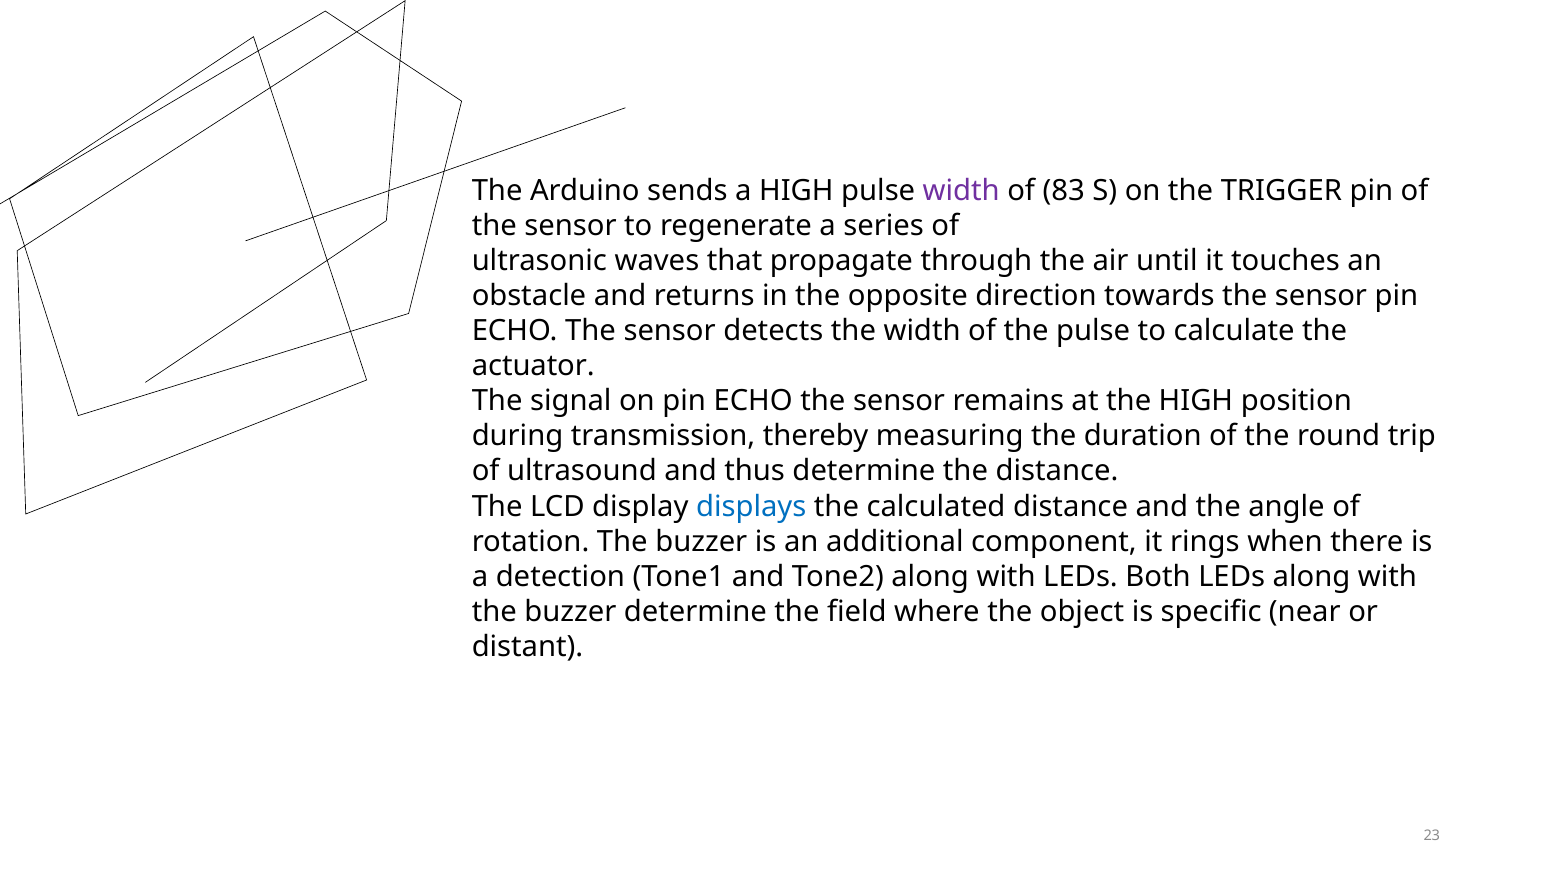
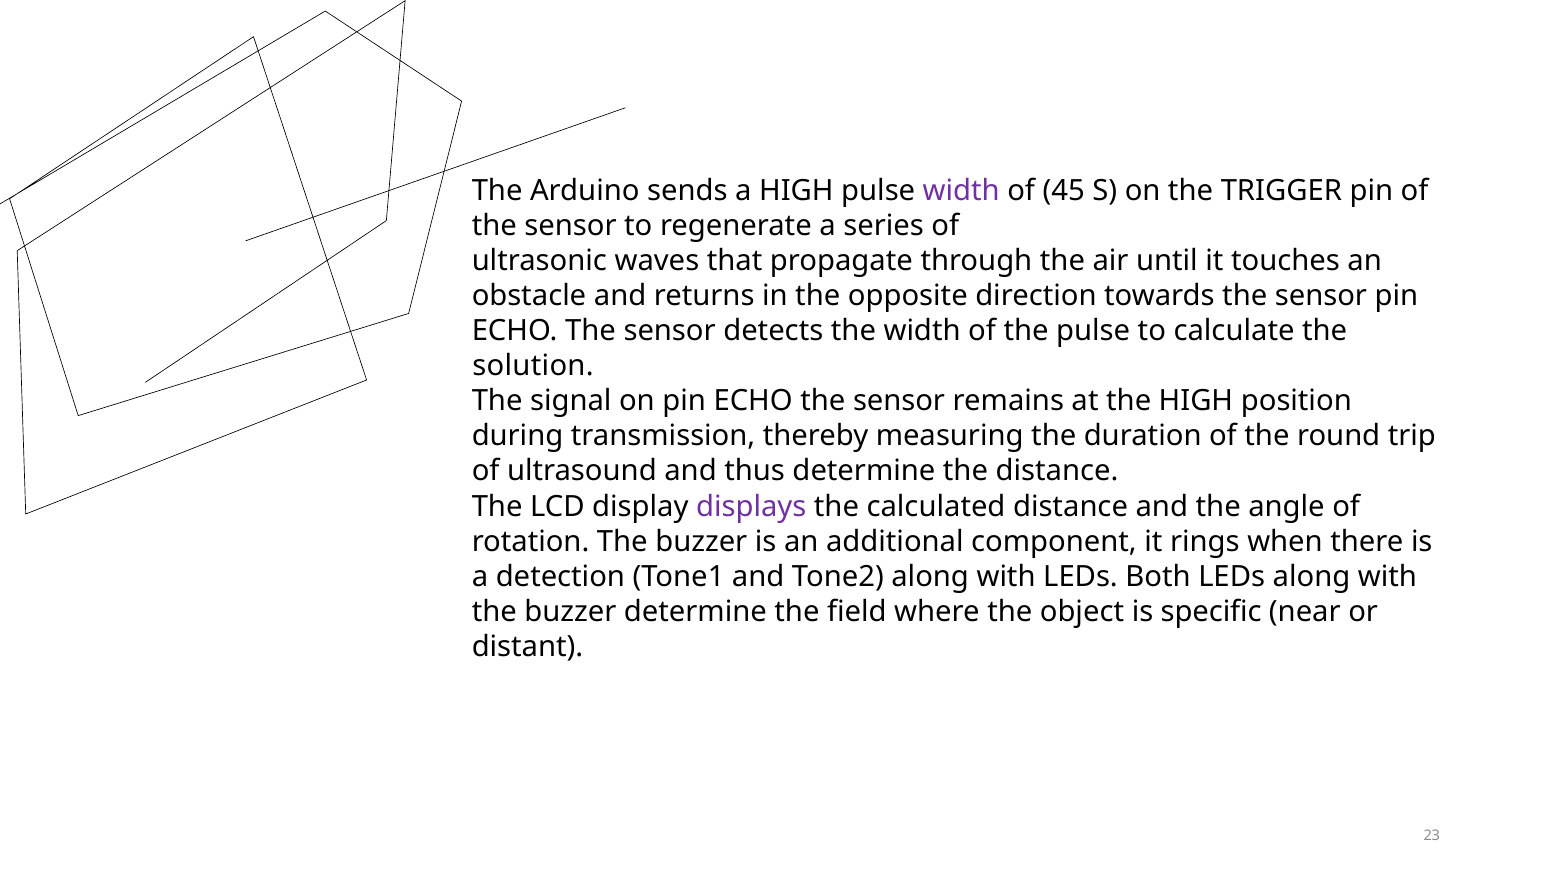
83: 83 -> 45
actuator: actuator -> solution
displays colour: blue -> purple
